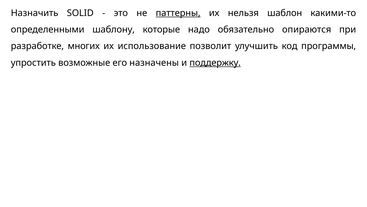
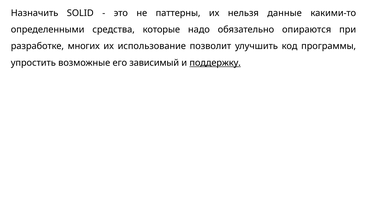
паттерны underline: present -> none
шаблон: шаблон -> данные
шаблону: шаблону -> средства
назначены: назначены -> зависимый
